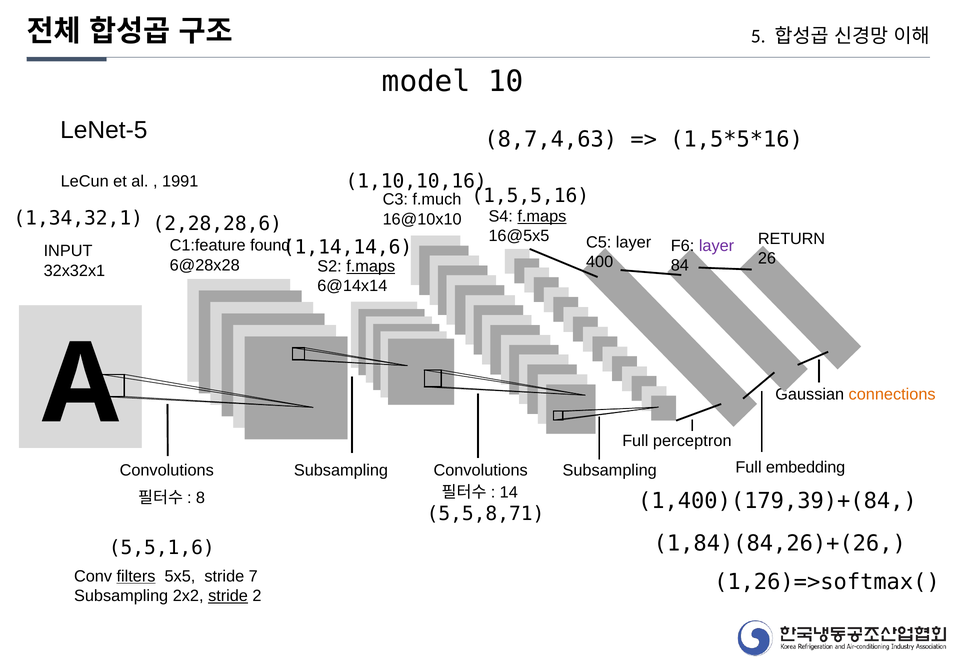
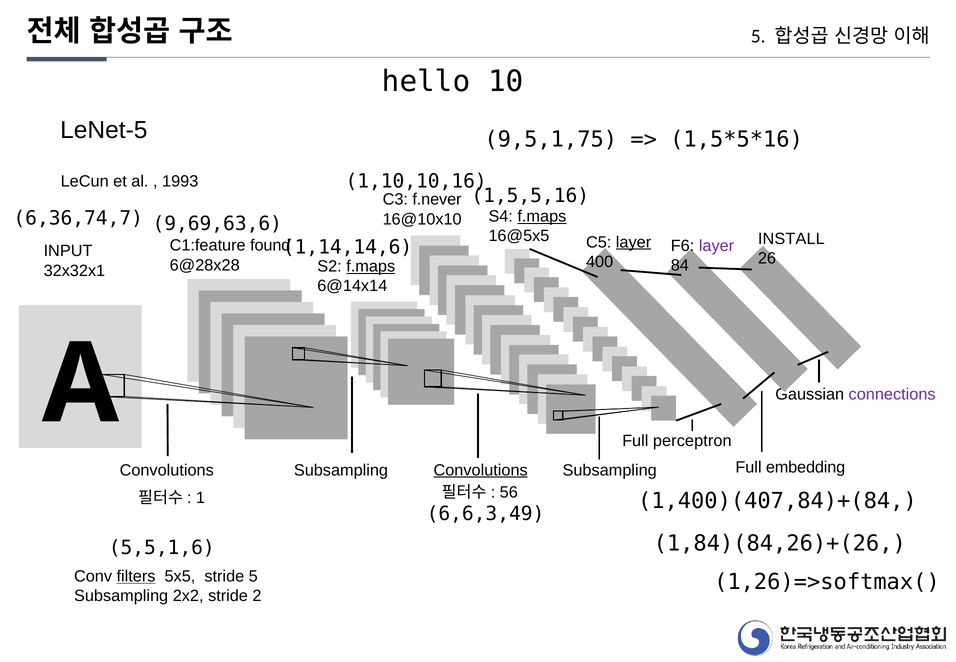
model: model -> hello
8,7,4,63: 8,7,4,63 -> 9,5,1,75
1991: 1991 -> 1993
f.much: f.much -> f.never
1,34,32,1: 1,34,32,1 -> 6,36,74,7
2,28,28,6: 2,28,28,6 -> 9,69,63,6
layer at (634, 242) underline: none -> present
RETURN: RETURN -> INSTALL
connections colour: orange -> purple
Convolutions at (481, 470) underline: none -> present
8: 8 -> 1
14: 14 -> 56
1,400)(179,39)+(84: 1,400)(179,39)+(84 -> 1,400)(407,84)+(84
5,5,8,71: 5,5,8,71 -> 6,6,3,49
stride 7: 7 -> 5
stride at (228, 596) underline: present -> none
